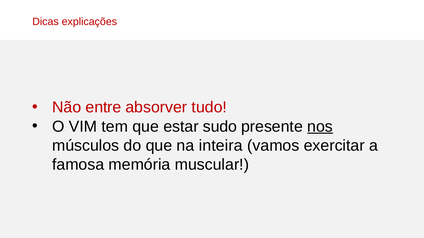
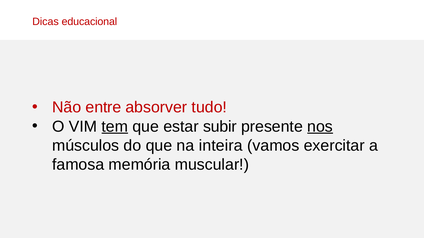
explicações: explicações -> educacional
tem underline: none -> present
sudo: sudo -> subir
